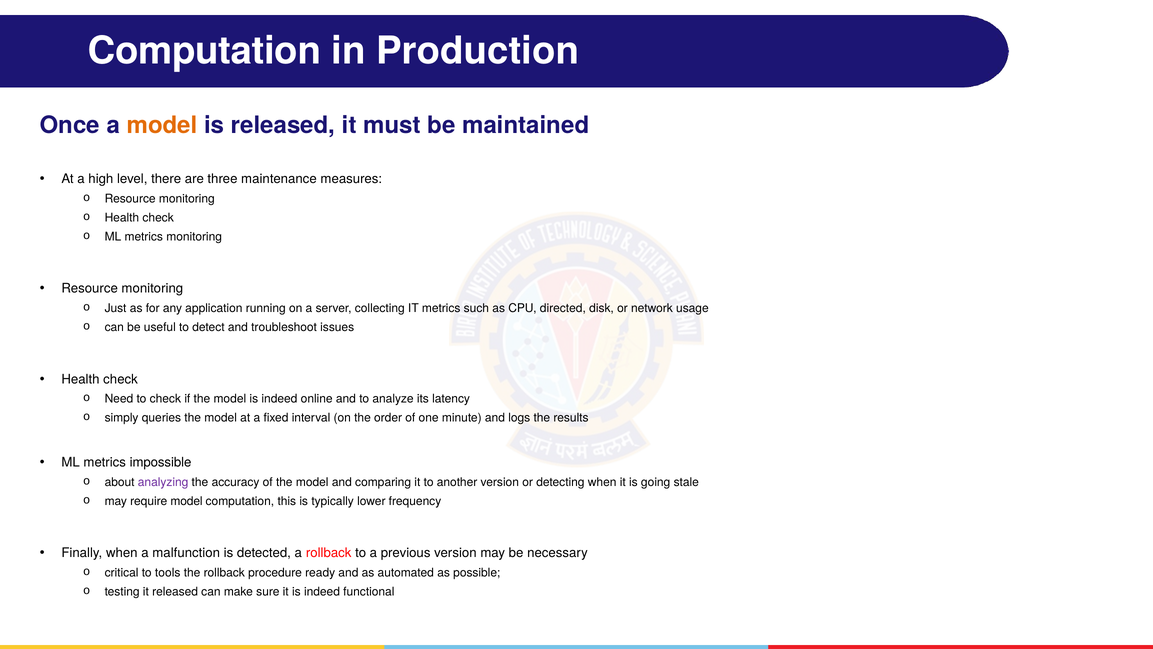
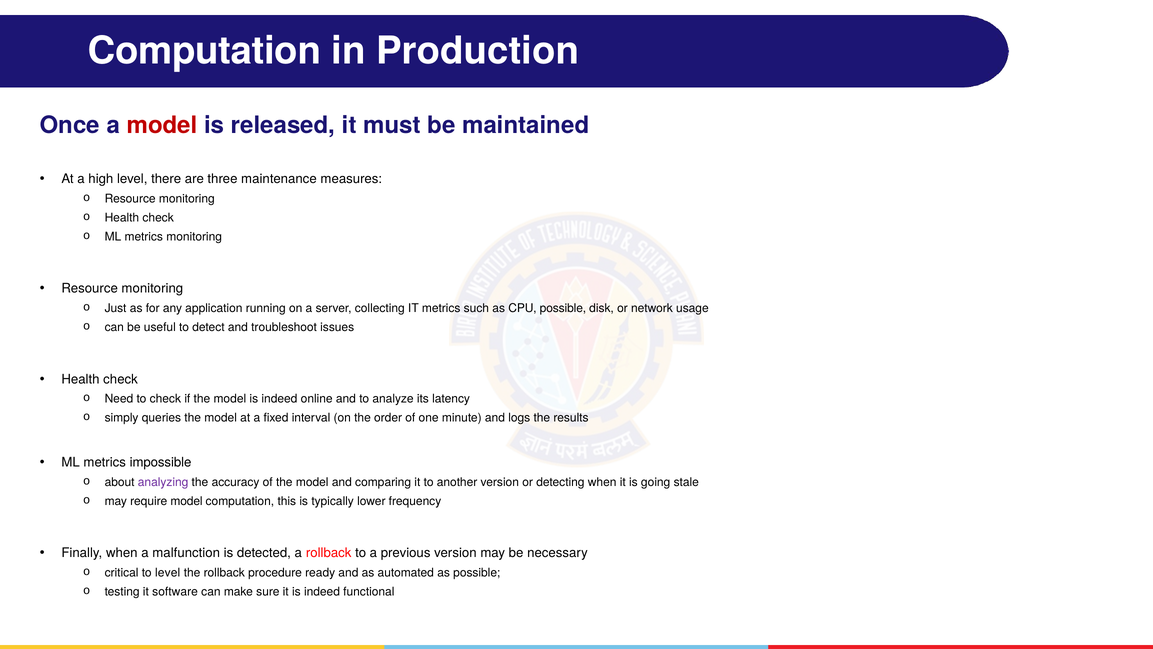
model at (162, 125) colour: orange -> red
CPU directed: directed -> possible
to tools: tools -> level
it released: released -> software
